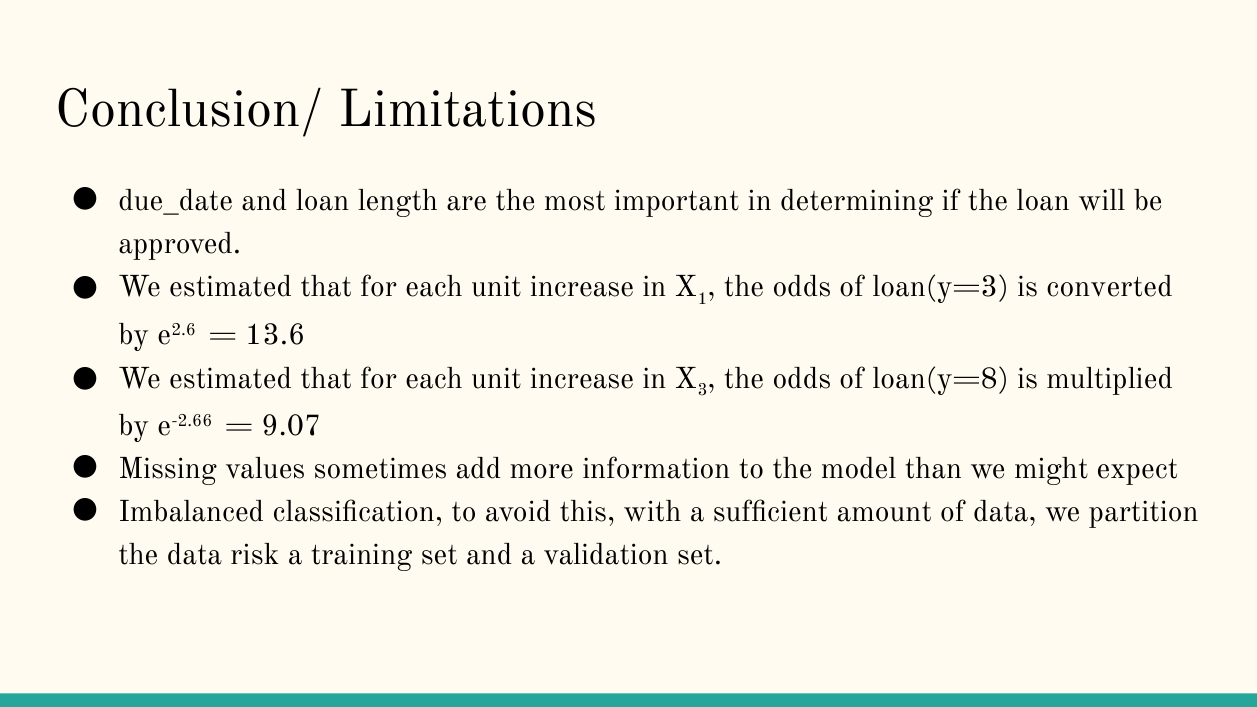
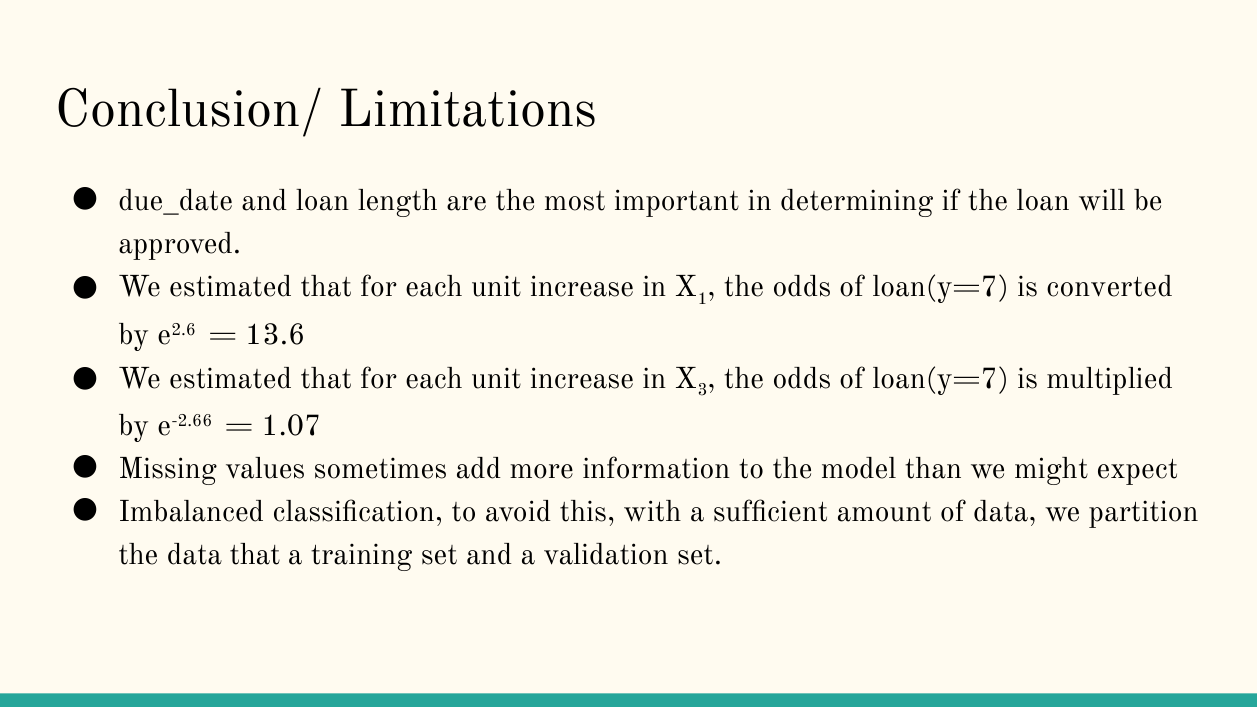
loan(y=3 at (941, 287): loan(y=3 -> loan(y=7
loan(y=8 at (941, 378): loan(y=8 -> loan(y=7
9.07: 9.07 -> 1.07
data risk: risk -> that
